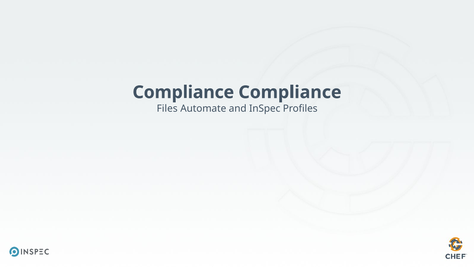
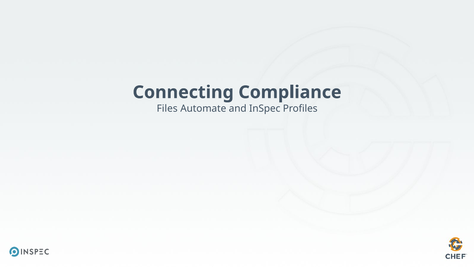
Compliance at (183, 92): Compliance -> Connecting
